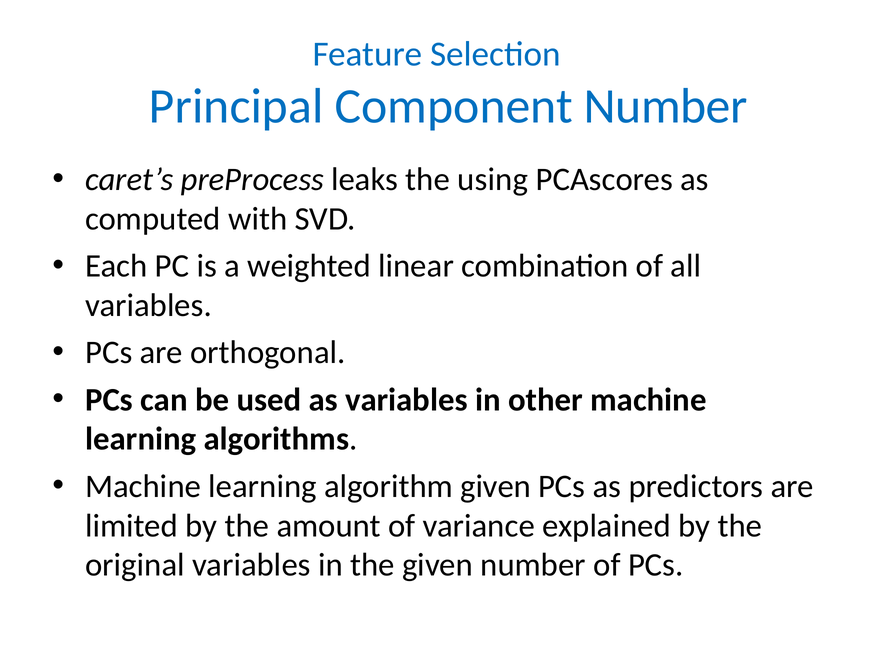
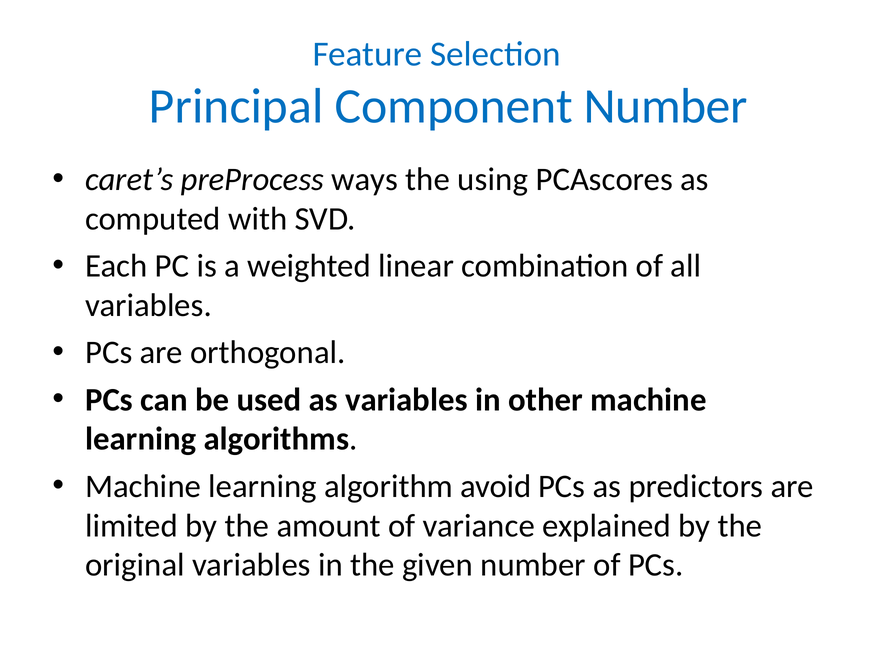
leaks: leaks -> ways
algorithm given: given -> avoid
